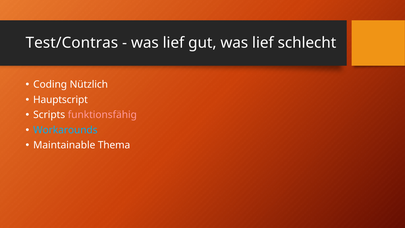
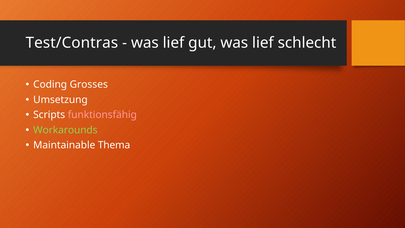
Nützlich: Nützlich -> Grosses
Hauptscript: Hauptscript -> Umsetzung
Workarounds colour: light blue -> light green
